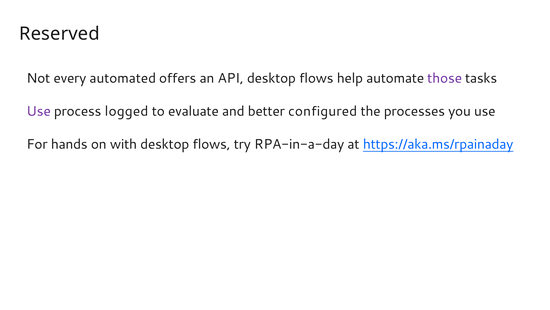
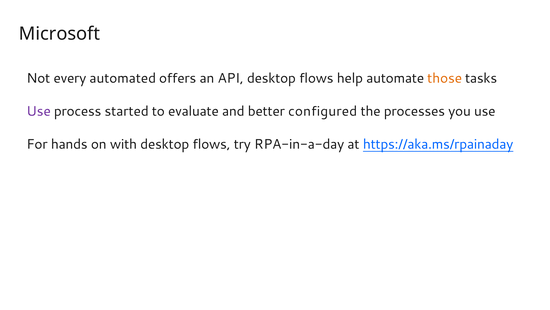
Reserved: Reserved -> Microsoft
those colour: purple -> orange
logged: logged -> started
